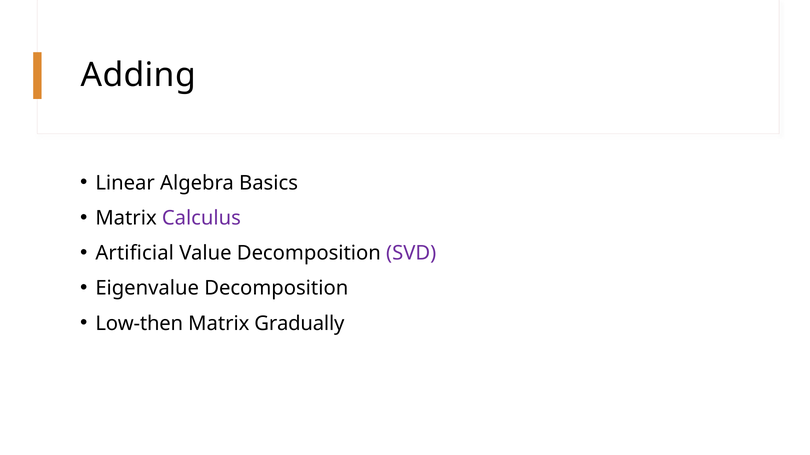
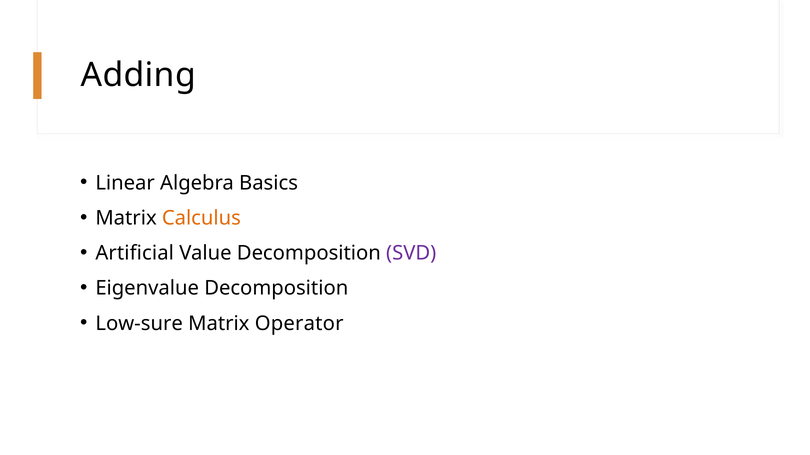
Calculus colour: purple -> orange
Low-then: Low-then -> Low-sure
Gradually: Gradually -> Operator
